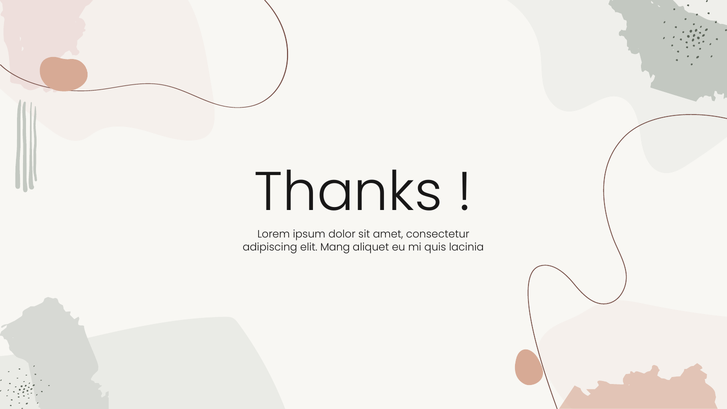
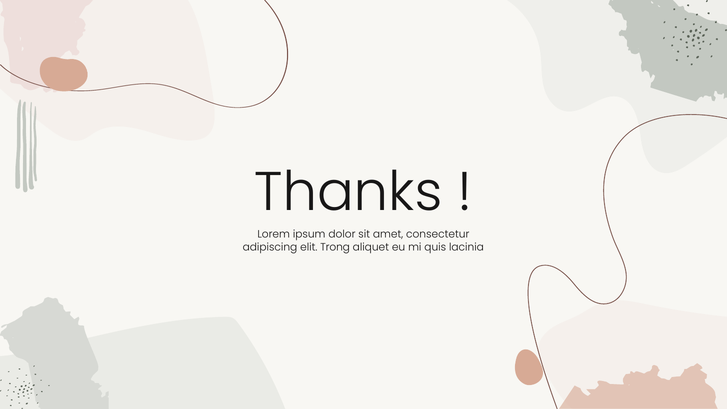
Mang: Mang -> Trong
